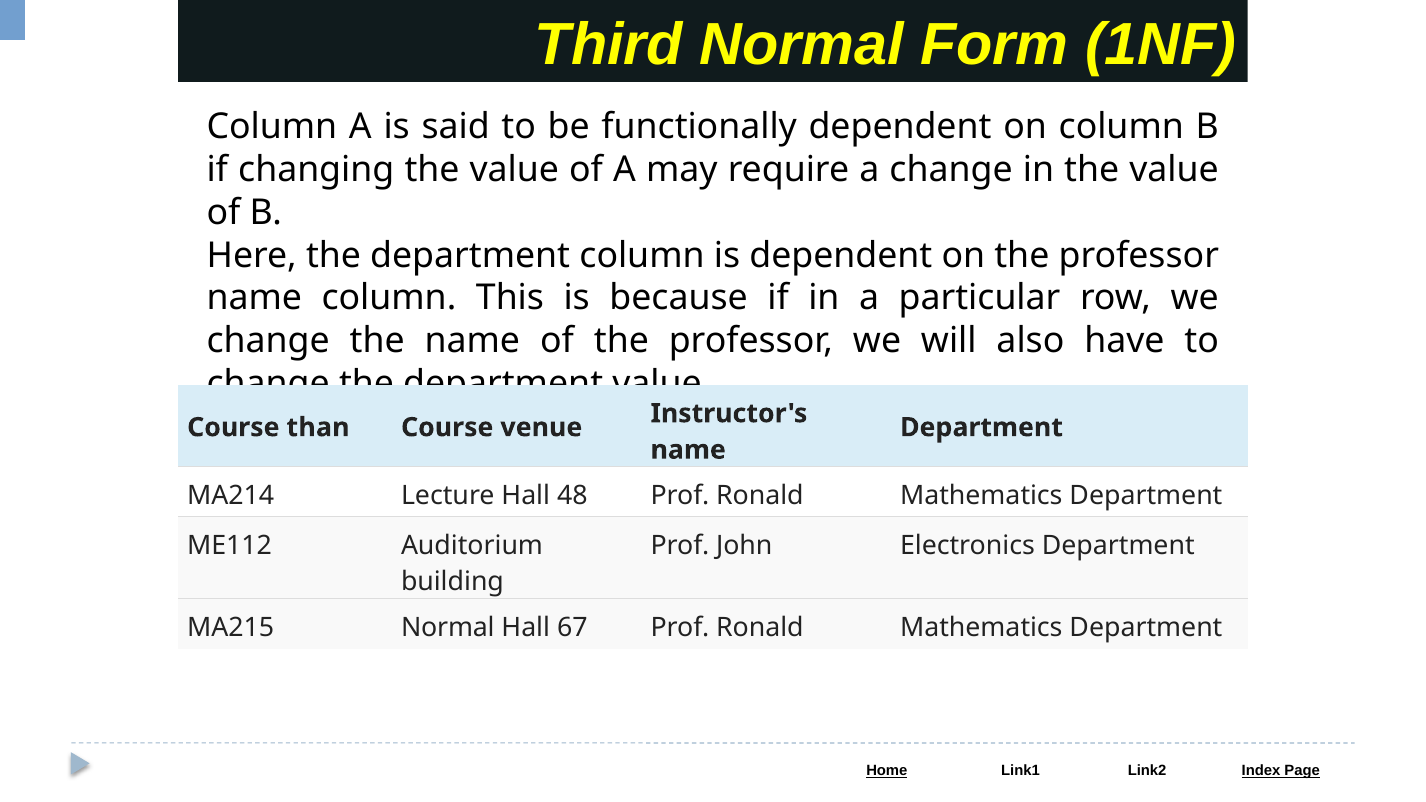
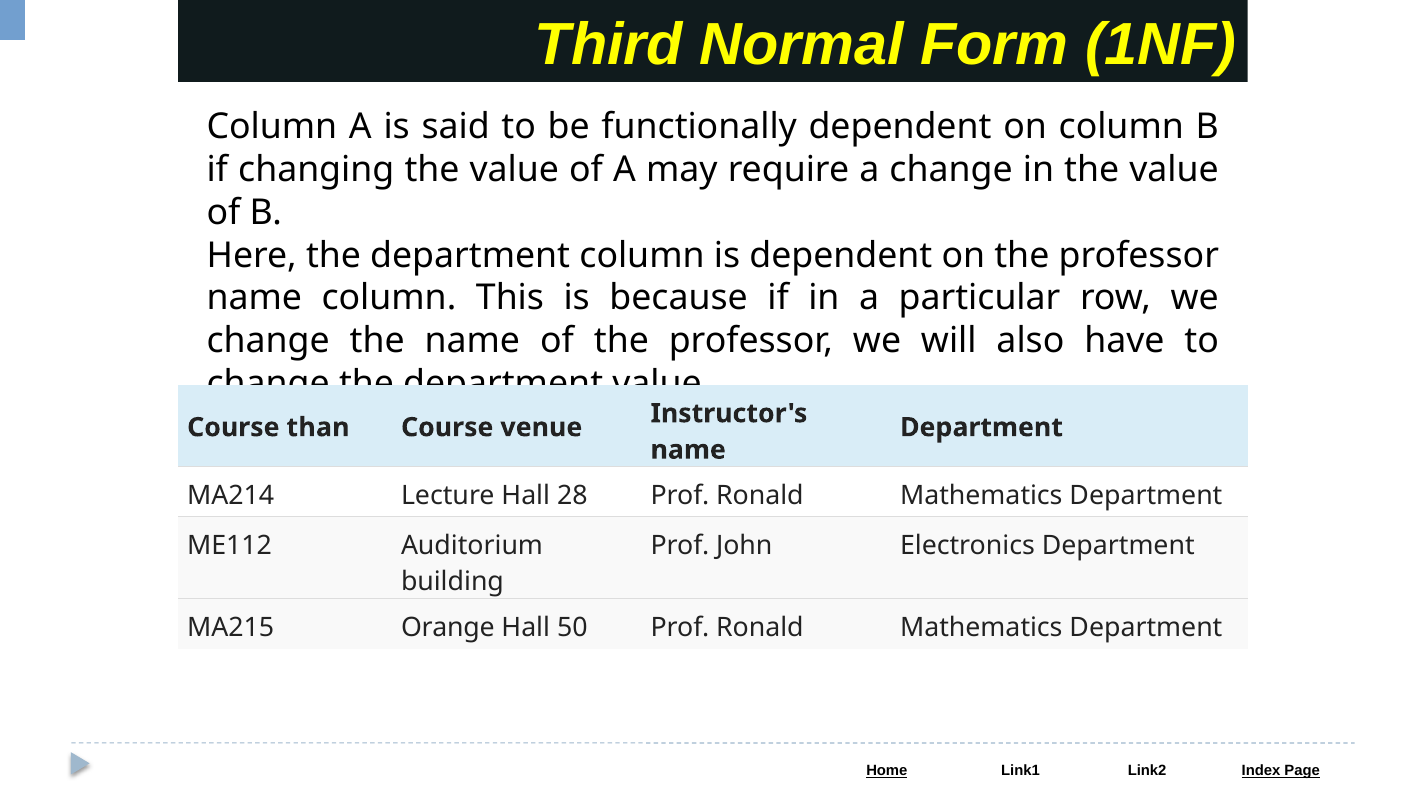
48: 48 -> 28
MA215 Normal: Normal -> Orange
67: 67 -> 50
